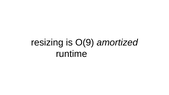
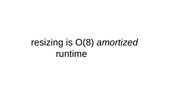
O(9: O(9 -> O(8
